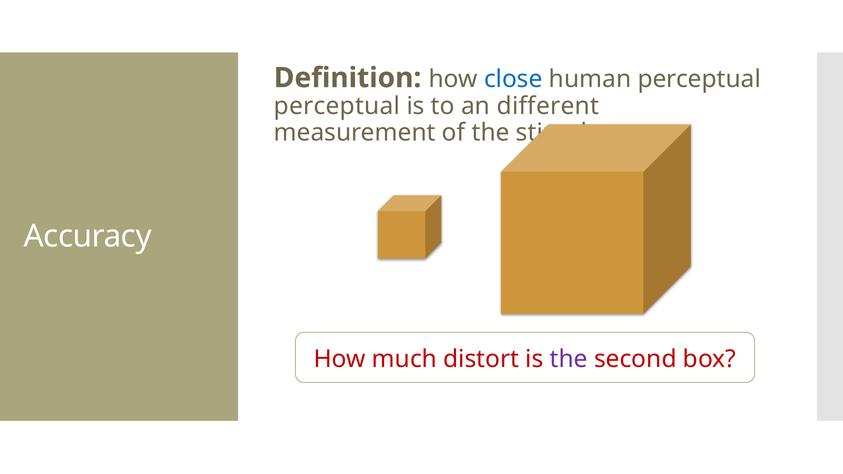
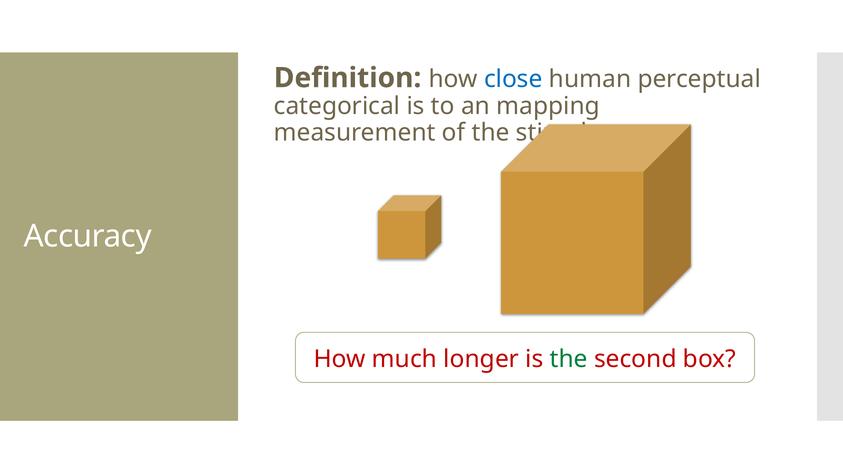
perceptual at (337, 106): perceptual -> categorical
different: different -> mapping
distort: distort -> longer
the at (569, 359) colour: purple -> green
